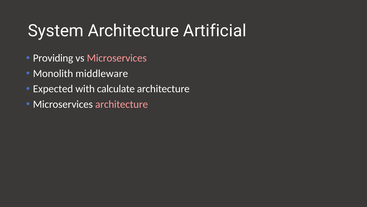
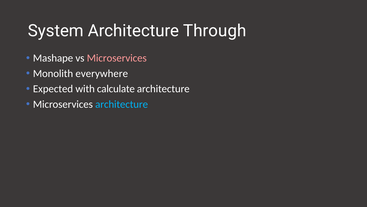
Artificial: Artificial -> Through
Providing: Providing -> Mashape
middleware: middleware -> everywhere
architecture at (122, 104) colour: pink -> light blue
